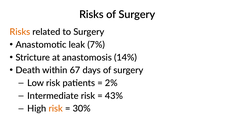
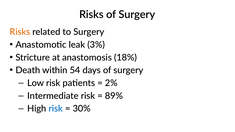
7%: 7% -> 3%
14%: 14% -> 18%
67: 67 -> 54
43%: 43% -> 89%
risk at (56, 109) colour: orange -> blue
